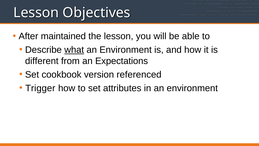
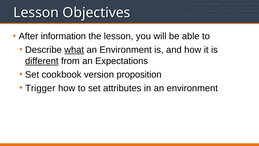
maintained: maintained -> information
different underline: none -> present
referenced: referenced -> proposition
